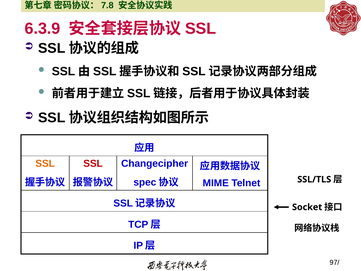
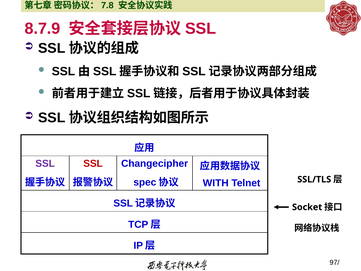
6.3.9: 6.3.9 -> 8.7.9
SSL at (45, 163) colour: orange -> purple
MIME: MIME -> WITH
